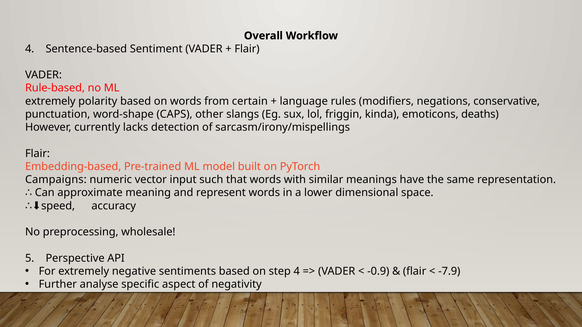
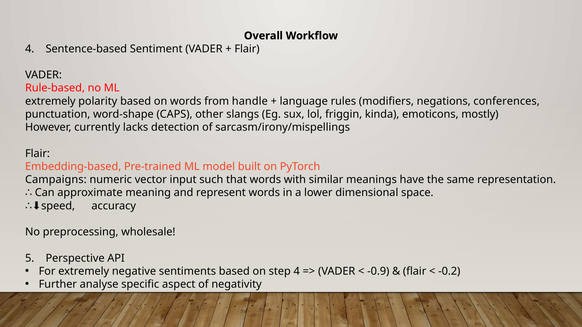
certain: certain -> handle
conservative: conservative -> conferences
deaths: deaths -> mostly
-7.9: -7.9 -> -0.2
